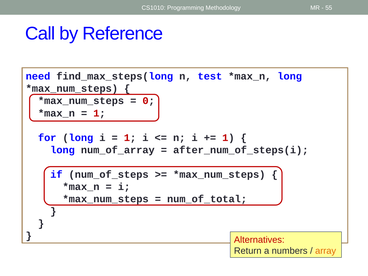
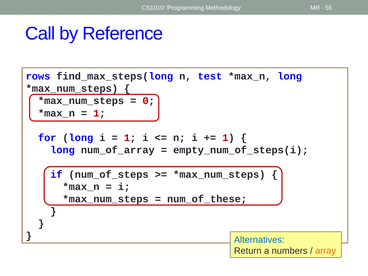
need: need -> rows
after_num_of_steps(i: after_num_of_steps(i -> empty_num_of_steps(i
num_of_total: num_of_total -> num_of_these
Alternatives colour: red -> blue
